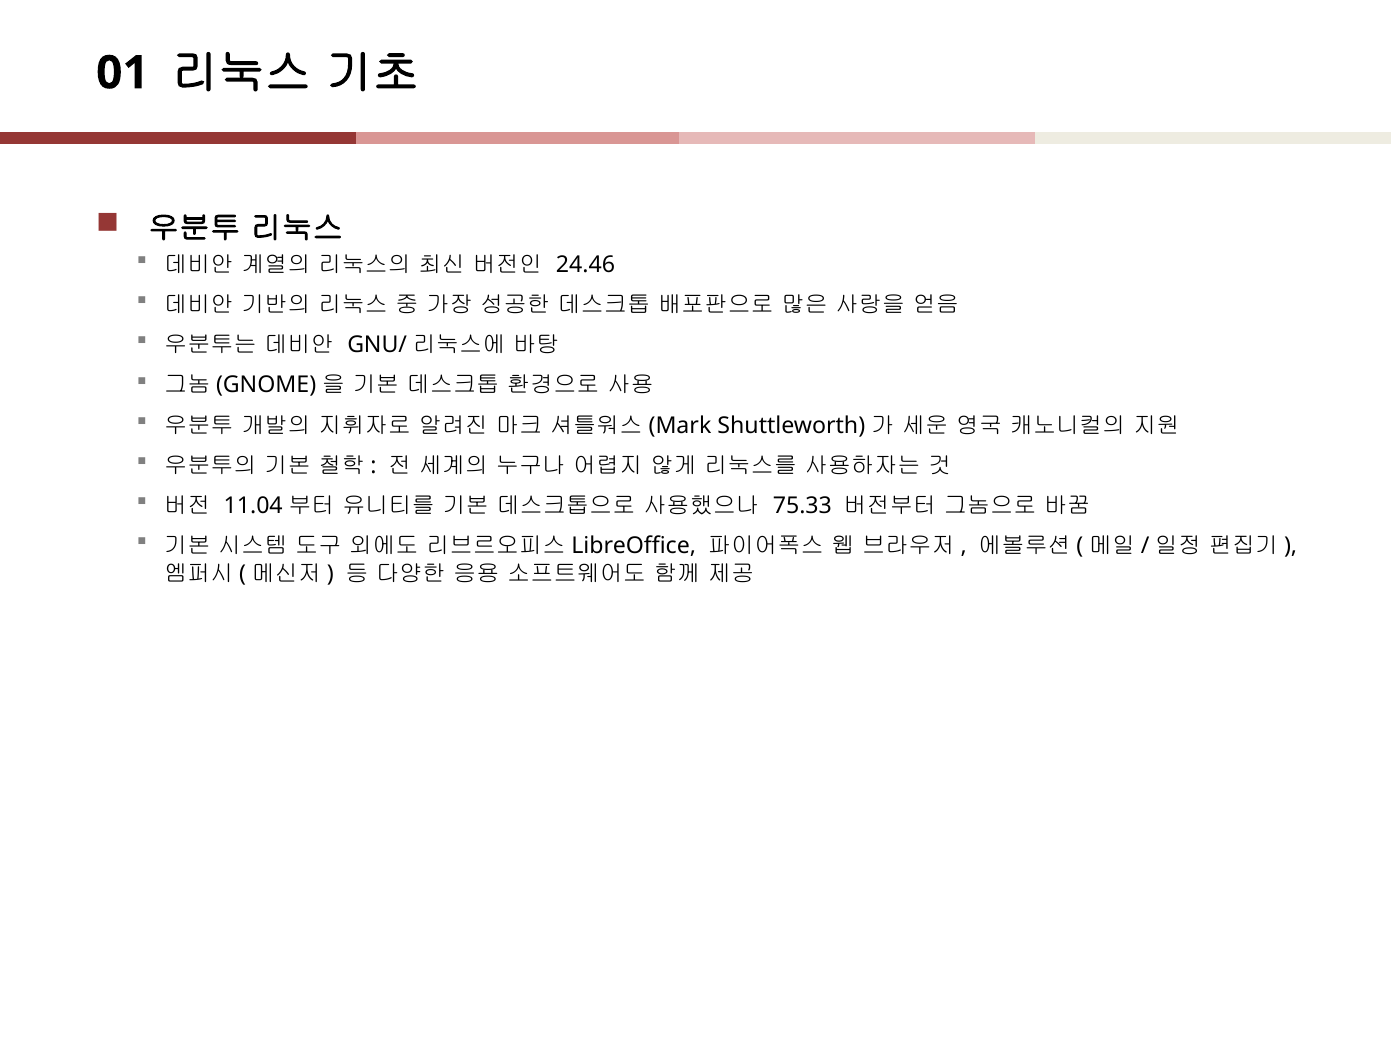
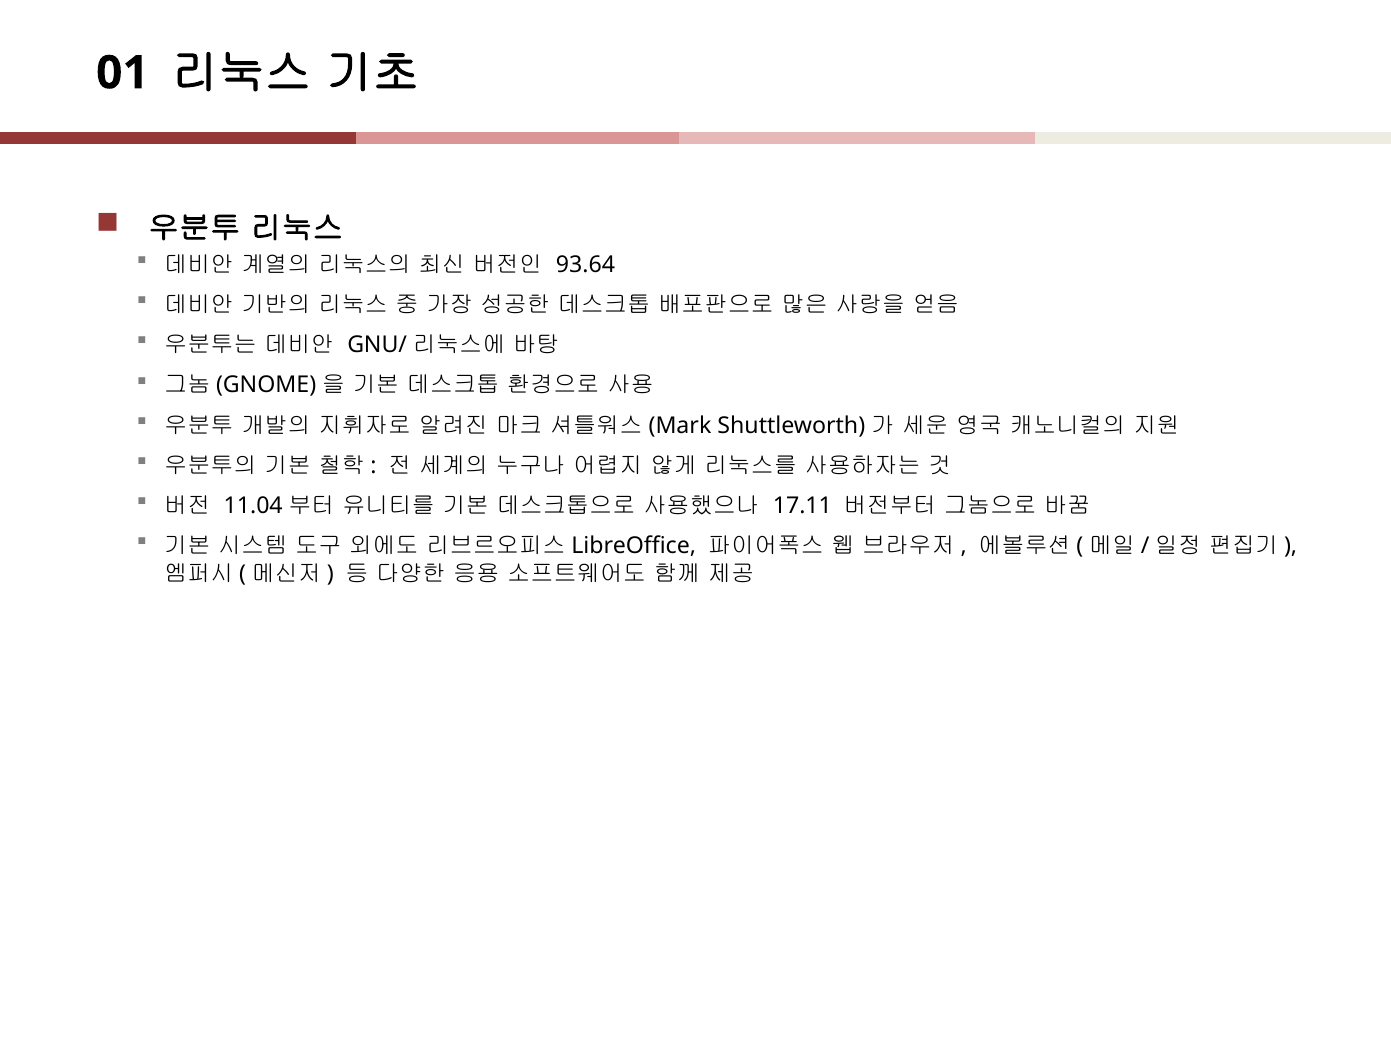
24.46: 24.46 -> 93.64
75.33: 75.33 -> 17.11
